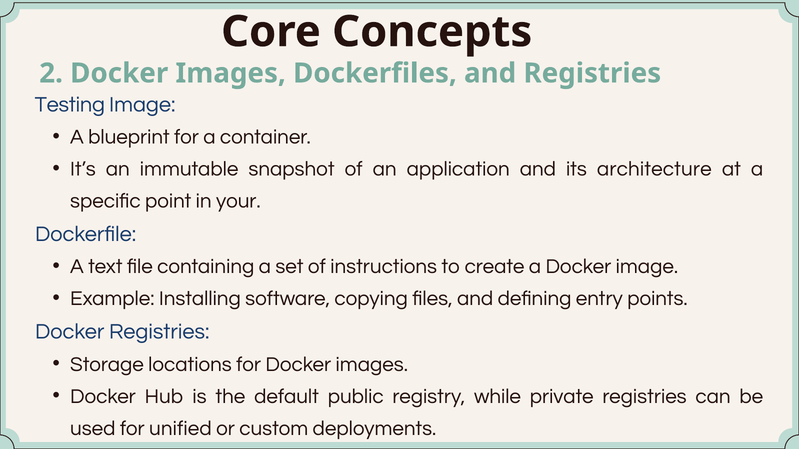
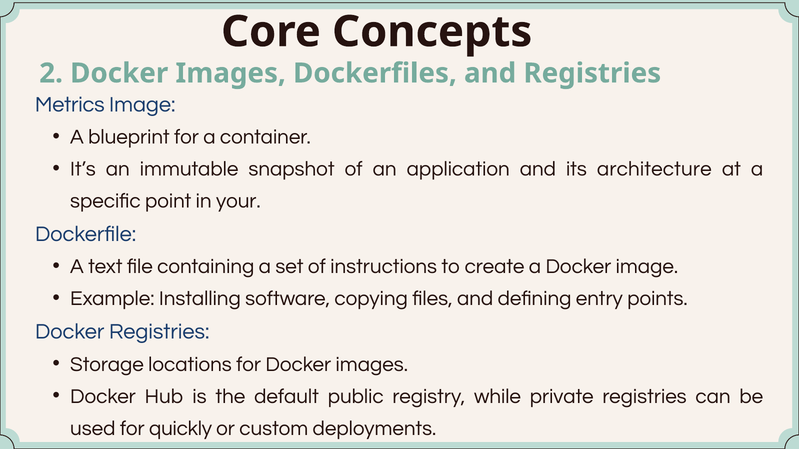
Testing: Testing -> Metrics
unified: unified -> quickly
